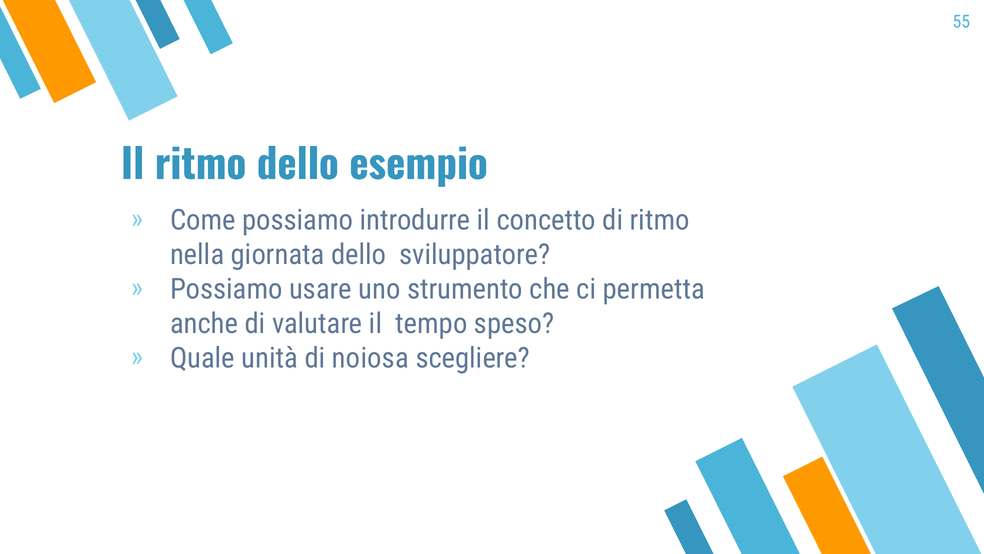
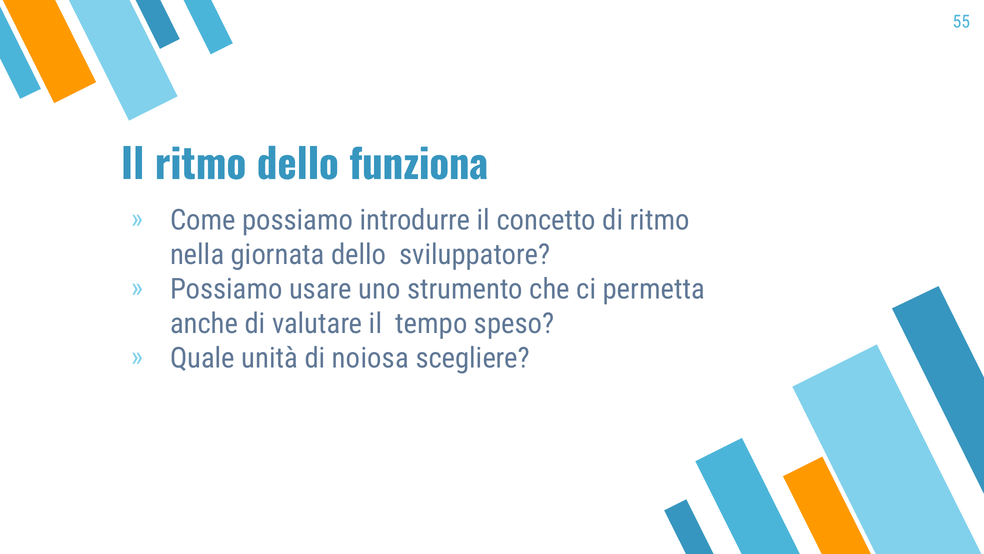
esempio: esempio -> funziona
